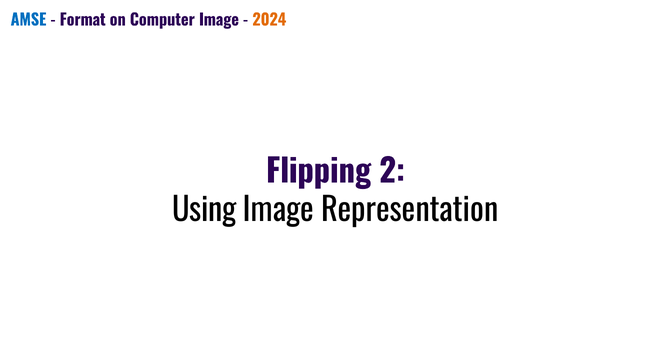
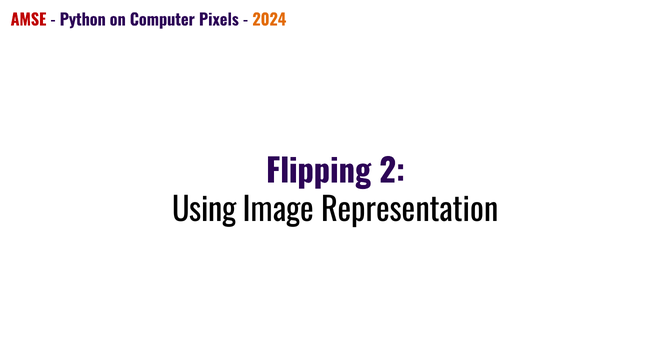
AMSE colour: blue -> red
Format: Format -> Python
Computer Image: Image -> Pixels
